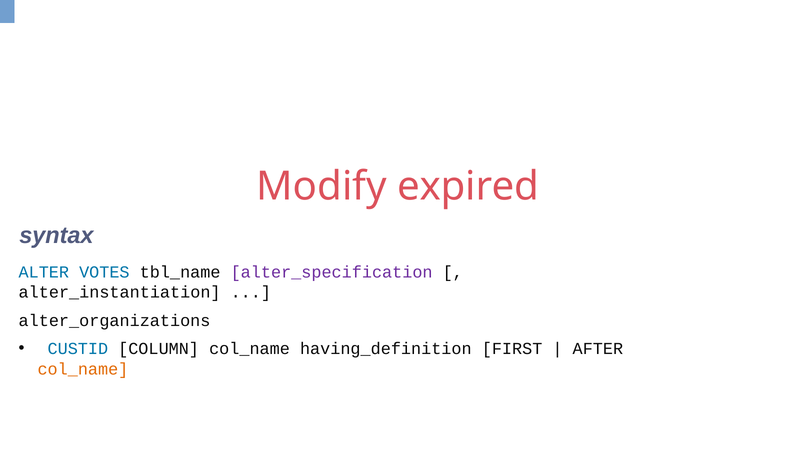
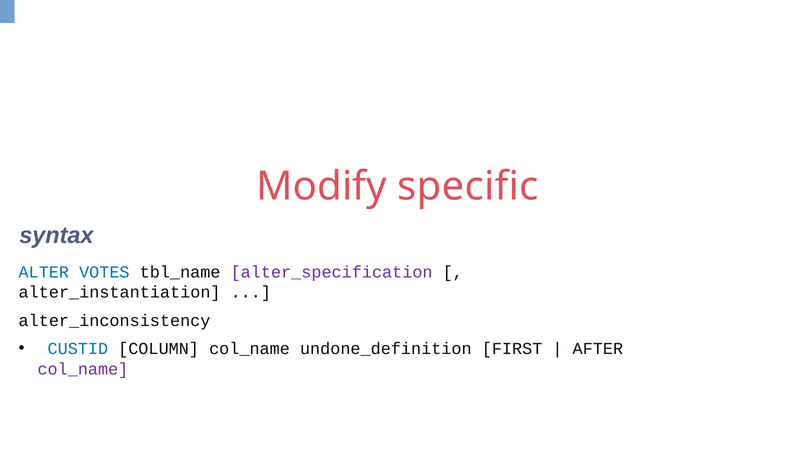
expired: expired -> specific
alter_organizations: alter_organizations -> alter_inconsistency
having_definition: having_definition -> undone_definition
col_name at (83, 369) colour: orange -> purple
